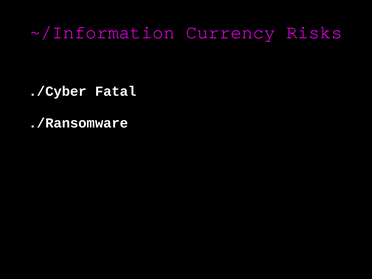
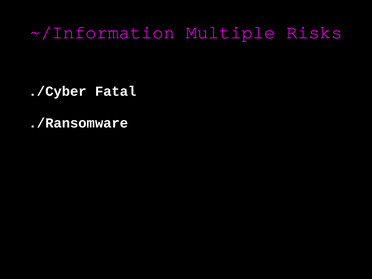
Currency: Currency -> Multiple
